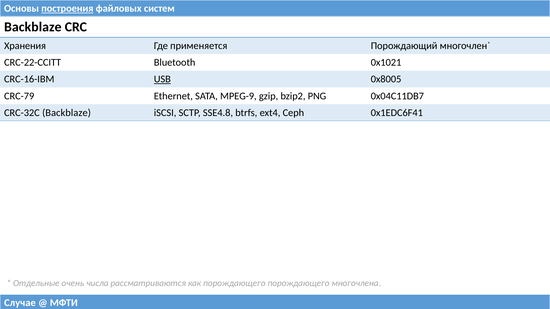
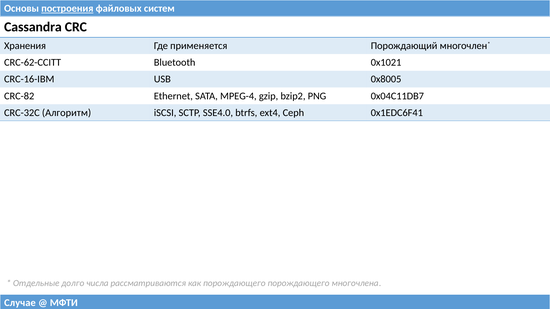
Backblaze at (33, 27): Backblaze -> Cassandra
CRC-22-CCITT: CRC-22-CCITT -> CRC-62-CCITT
USB underline: present -> none
CRC-79: CRC-79 -> CRC-82
MPEG-9: MPEG-9 -> MPEG-4
CRC-32C Backblaze: Backblaze -> Алгоритм
SSE4.8: SSE4.8 -> SSE4.0
очень: очень -> долго
